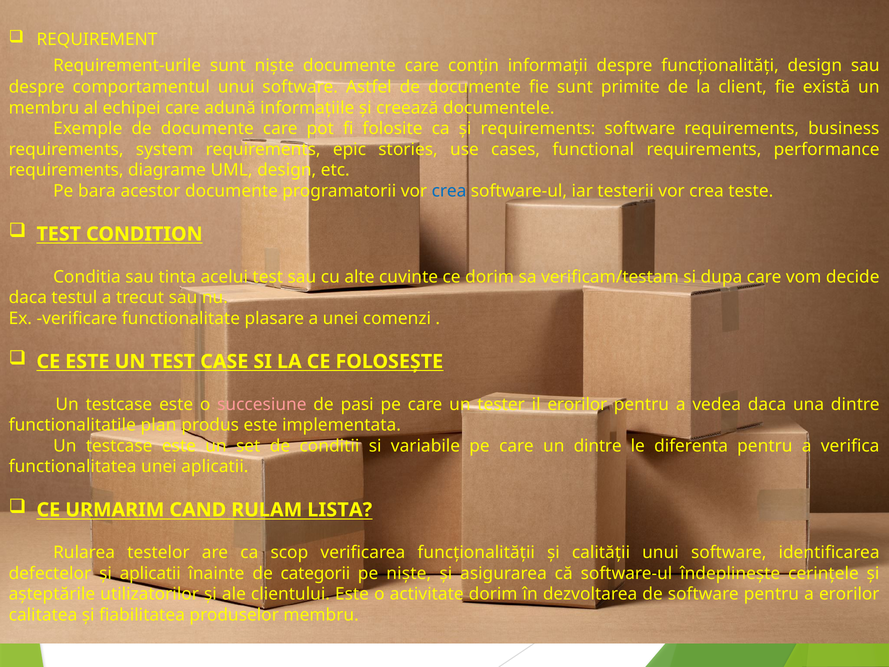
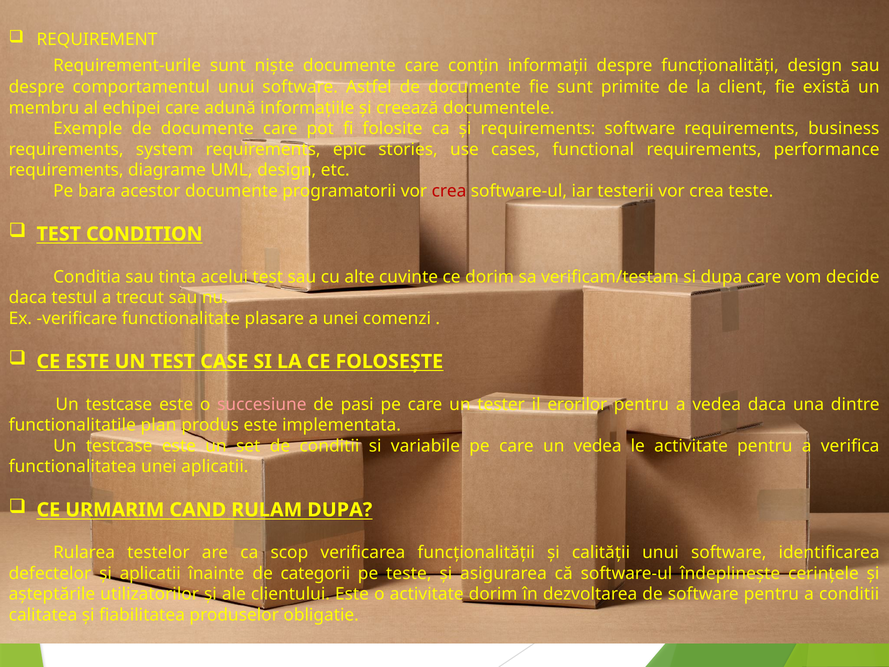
crea at (449, 191) colour: blue -> red
un dintre: dintre -> vedea
le diferenta: diferenta -> activitate
RULAM LISTA: LISTA -> DUPA
pe niște: niște -> teste
a erorilor: erorilor -> conditii
produselor membru: membru -> obligatie
